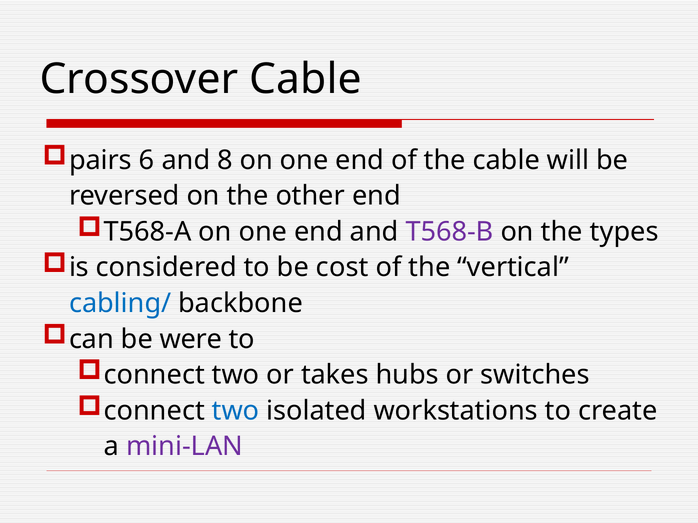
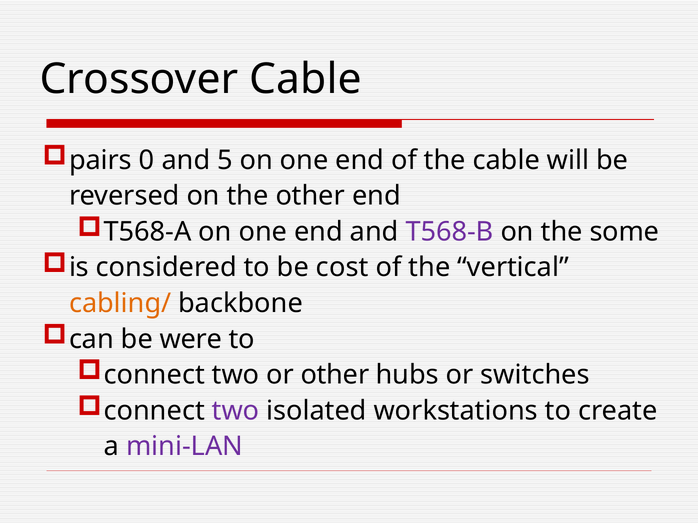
6: 6 -> 0
8: 8 -> 5
types: types -> some
cabling/ colour: blue -> orange
or takes: takes -> other
two at (236, 411) colour: blue -> purple
